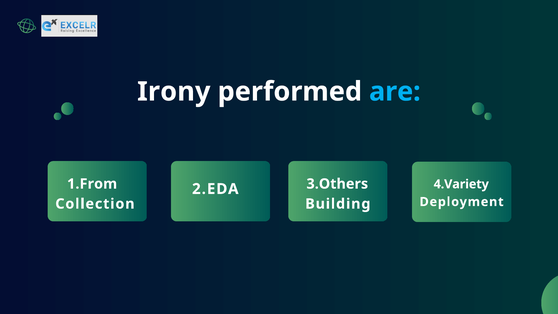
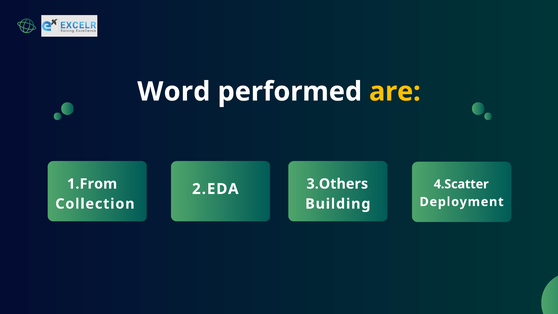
Irony: Irony -> Word
are colour: light blue -> yellow
4.Variety: 4.Variety -> 4.Scatter
